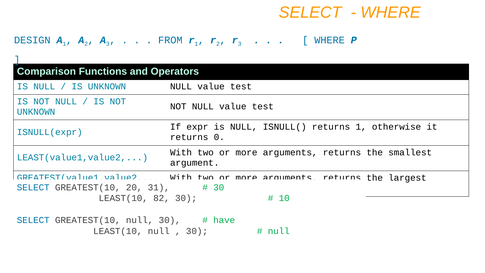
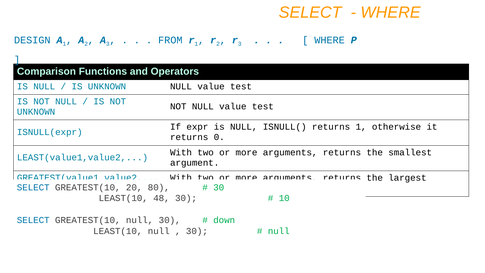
31: 31 -> 80
82: 82 -> 48
have: have -> down
